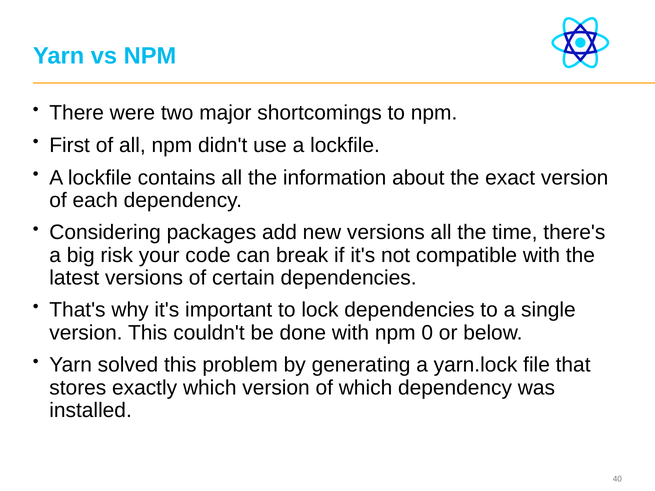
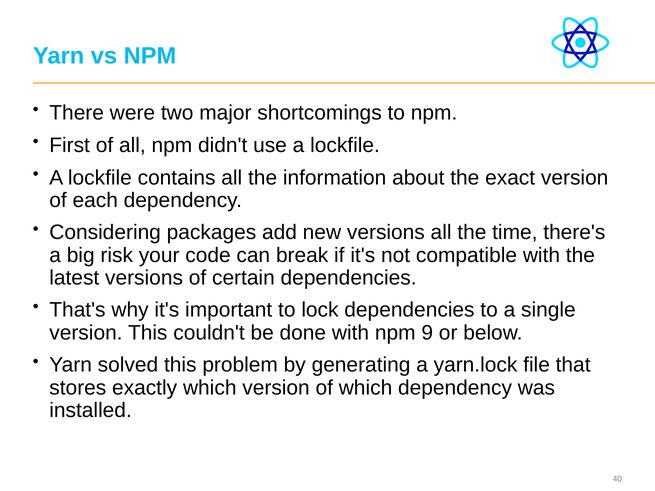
0: 0 -> 9
